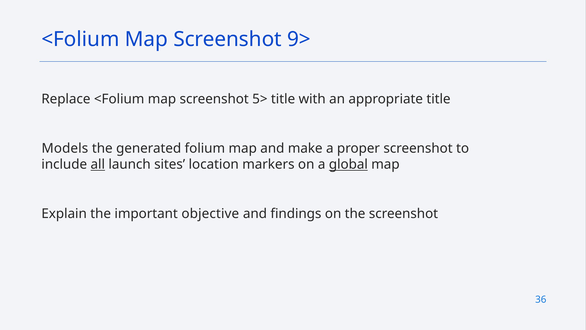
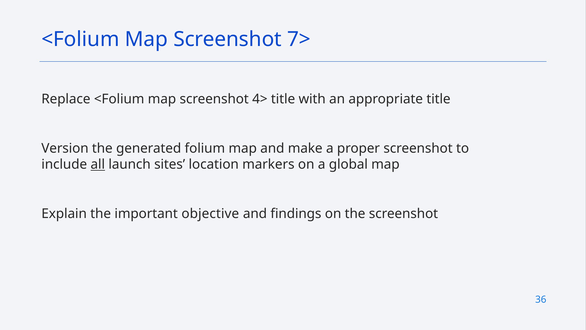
9>: 9> -> 7>
5>: 5> -> 4>
Models: Models -> Version
global underline: present -> none
